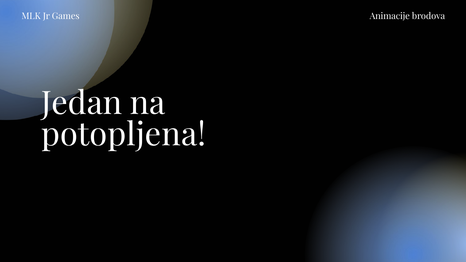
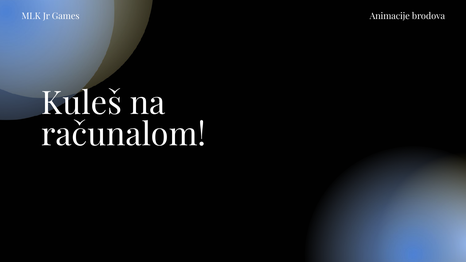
Jedan: Jedan -> Kuleš
potopljena: potopljena -> računalom
